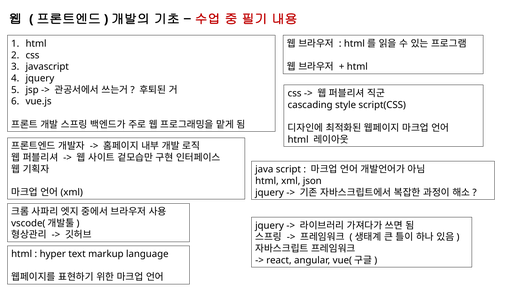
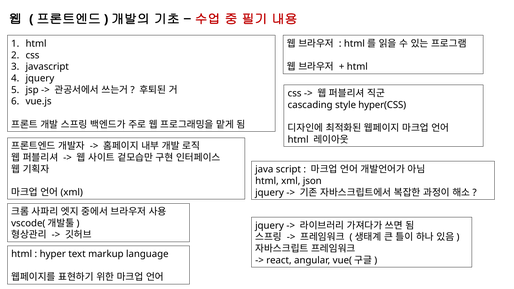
script(CSS: script(CSS -> hyper(CSS
